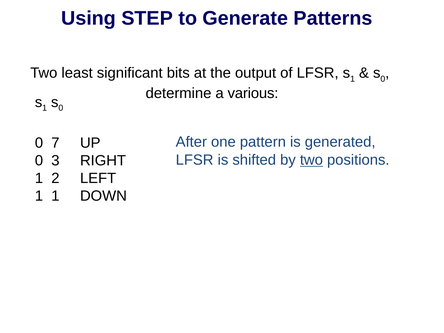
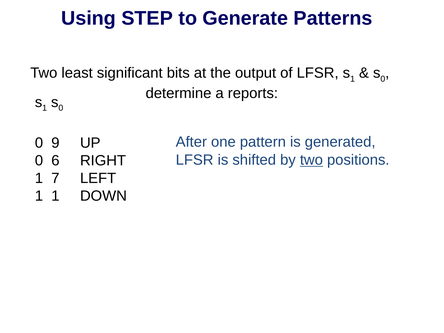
various: various -> reports
7: 7 -> 9
3: 3 -> 6
2: 2 -> 7
